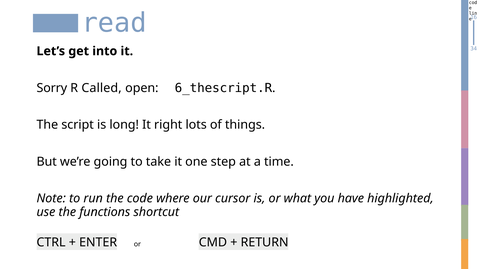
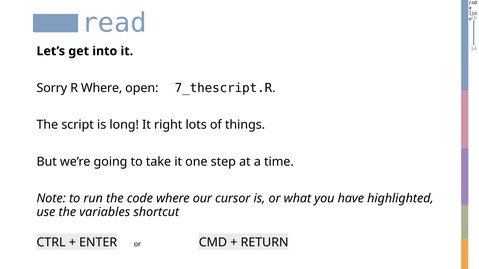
R Called: Called -> Where
6_thescript.R: 6_thescript.R -> 7_thescript.R
functions: functions -> variables
